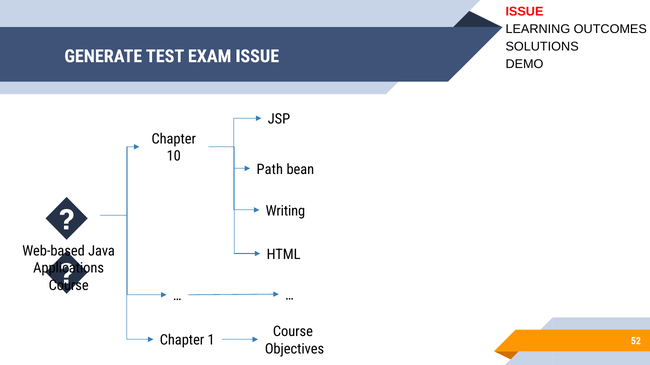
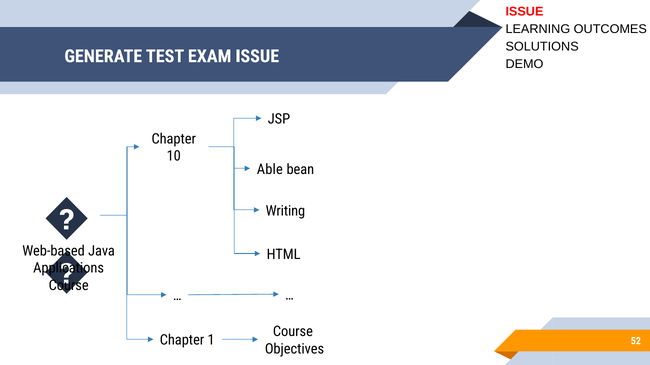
Path: Path -> Able
